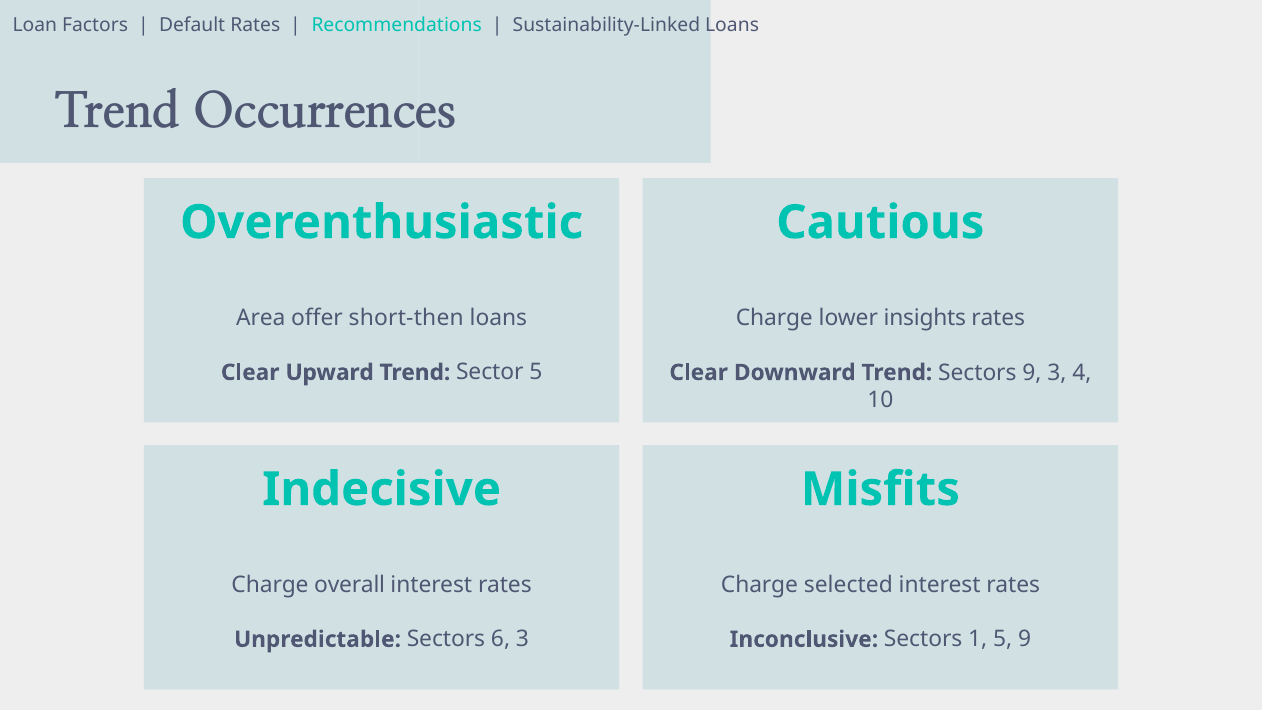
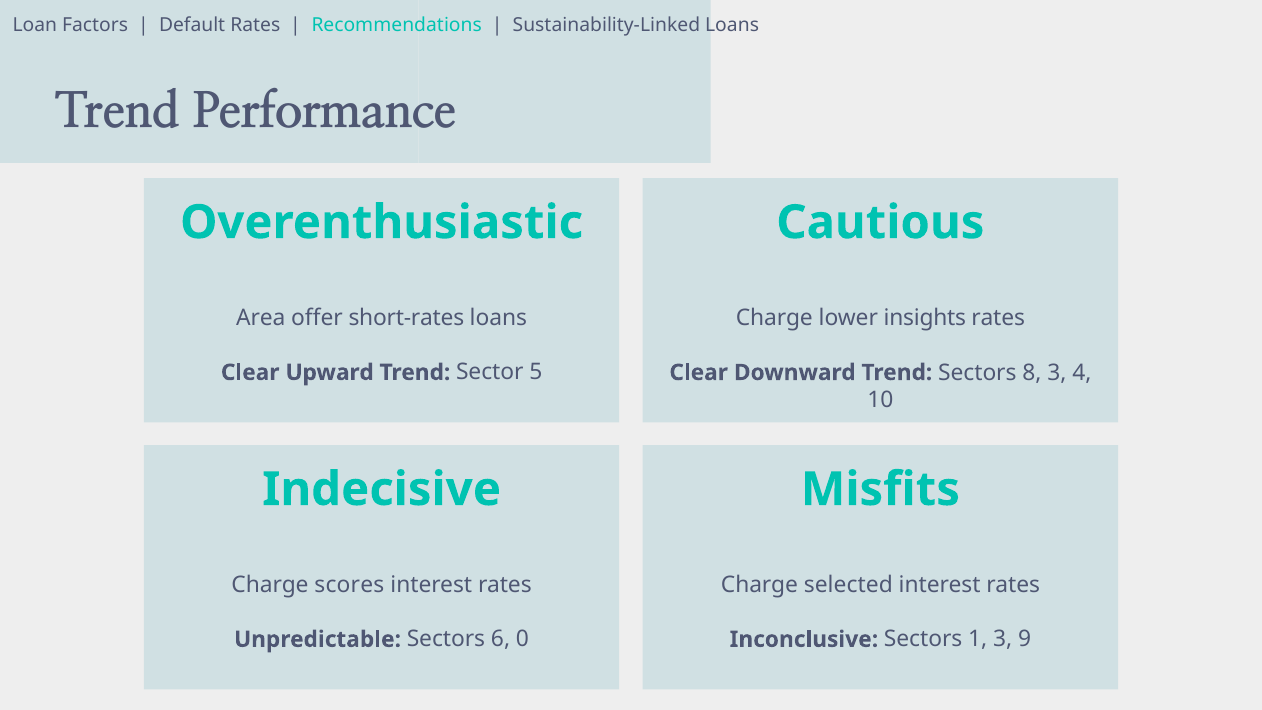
Occurrences: Occurrences -> Performance
short-then: short-then -> short-rates
Sectors 9: 9 -> 8
overall: overall -> scores
6 3: 3 -> 0
1 5: 5 -> 3
